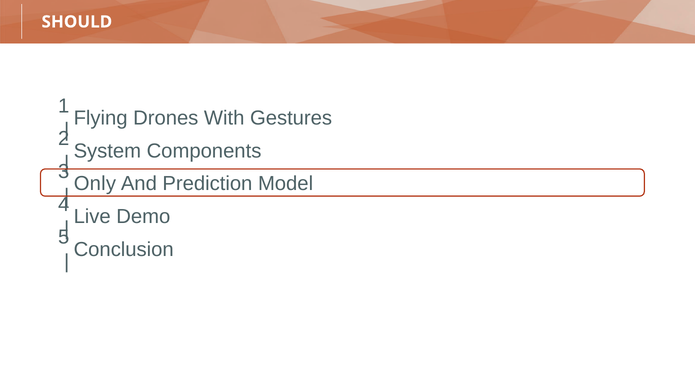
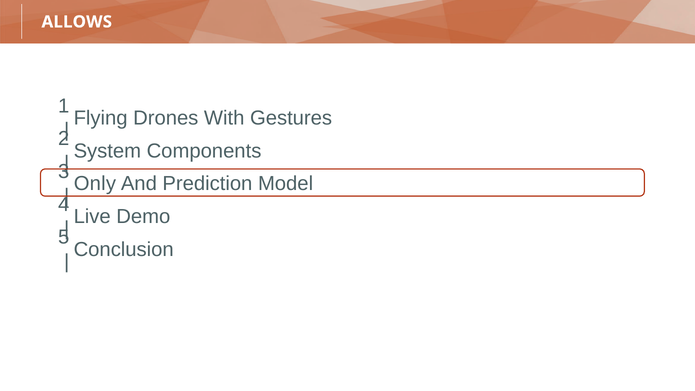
SHOULD: SHOULD -> ALLOWS
